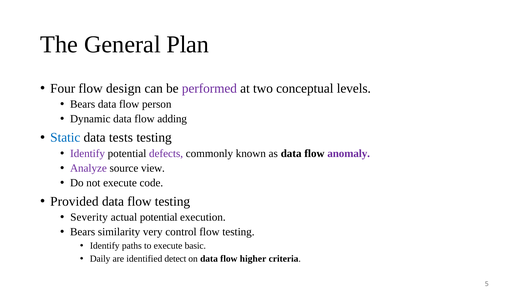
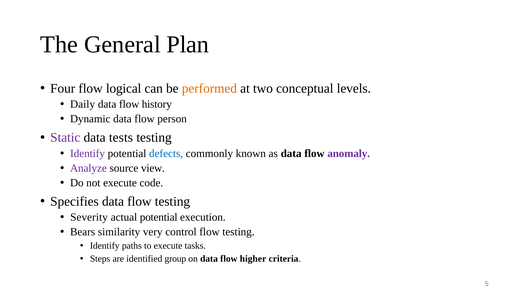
design: design -> logical
performed colour: purple -> orange
Bears at (83, 104): Bears -> Daily
person: person -> history
adding: adding -> person
Static colour: blue -> purple
defects colour: purple -> blue
Provided: Provided -> Specifies
basic: basic -> tasks
Daily: Daily -> Steps
detect: detect -> group
